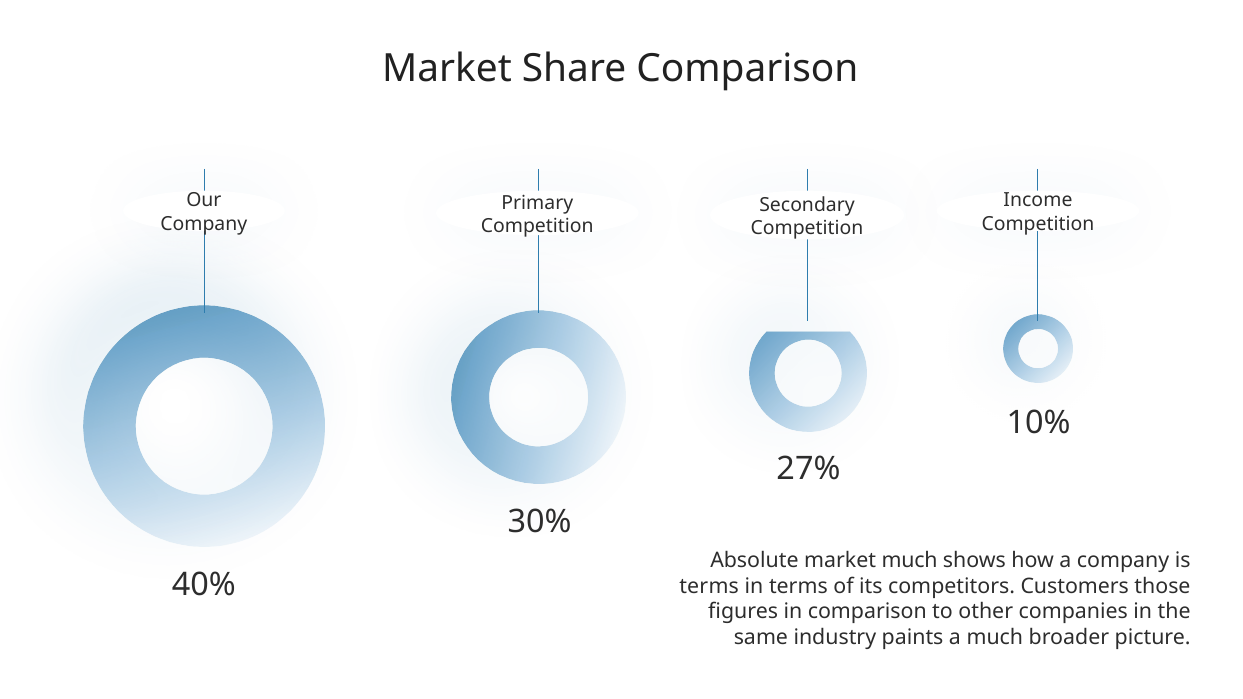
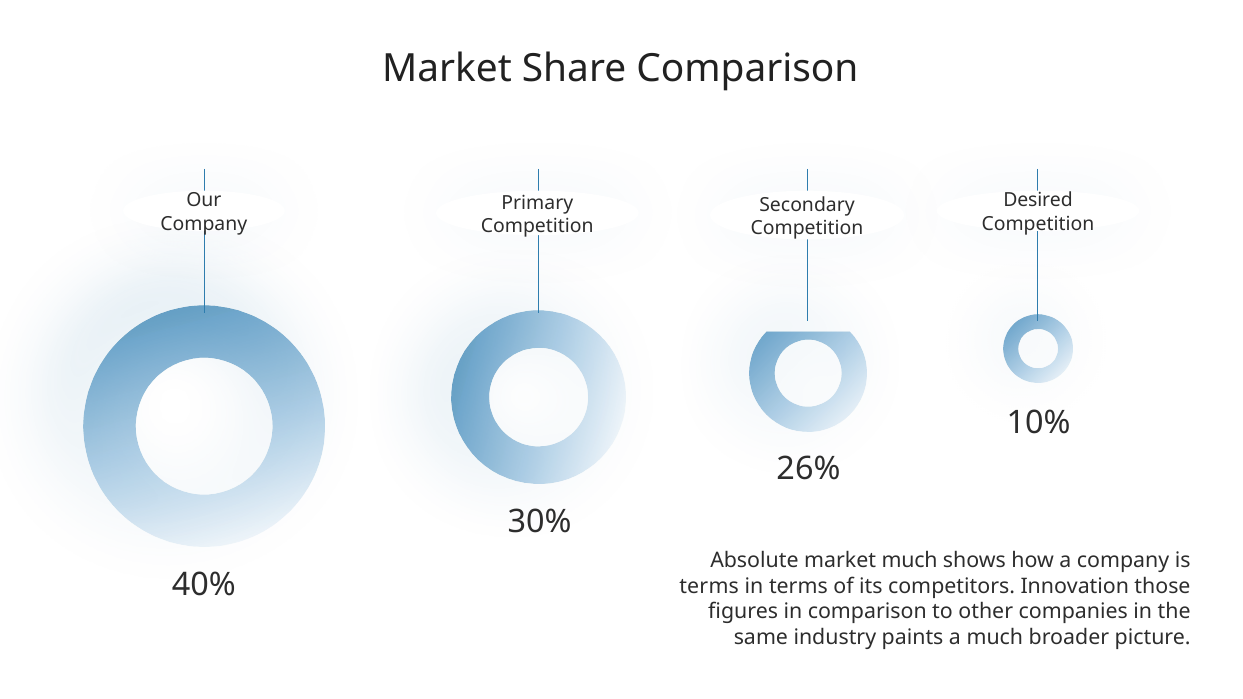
Income: Income -> Desired
27%: 27% -> 26%
Customers: Customers -> Innovation
